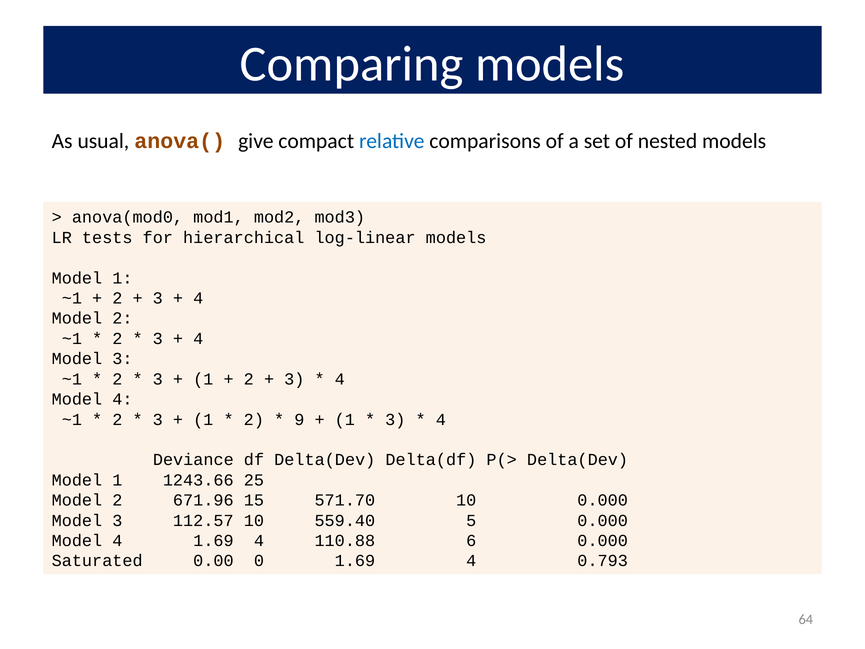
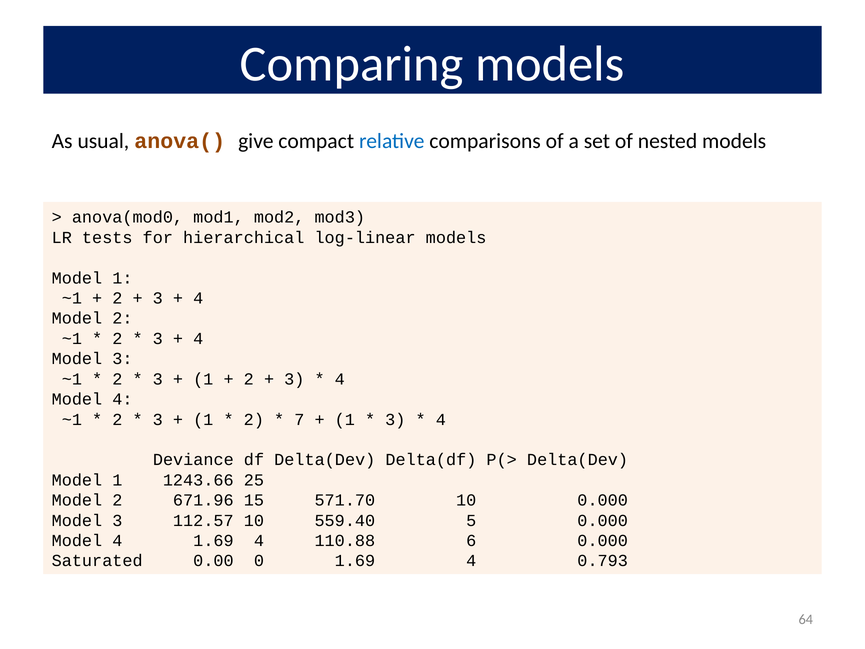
9: 9 -> 7
